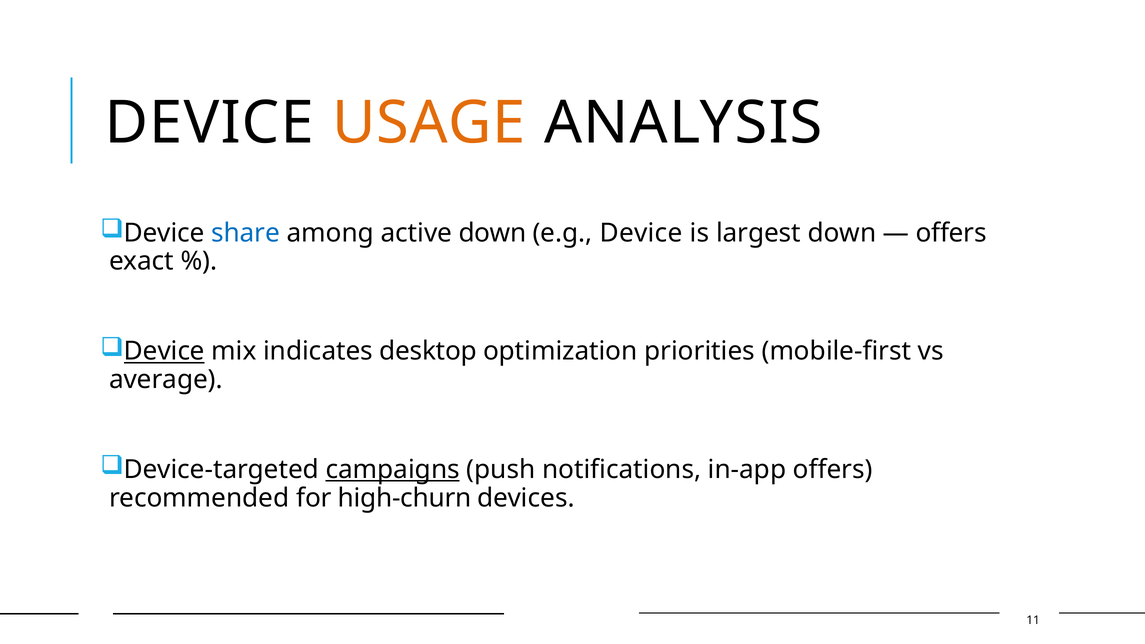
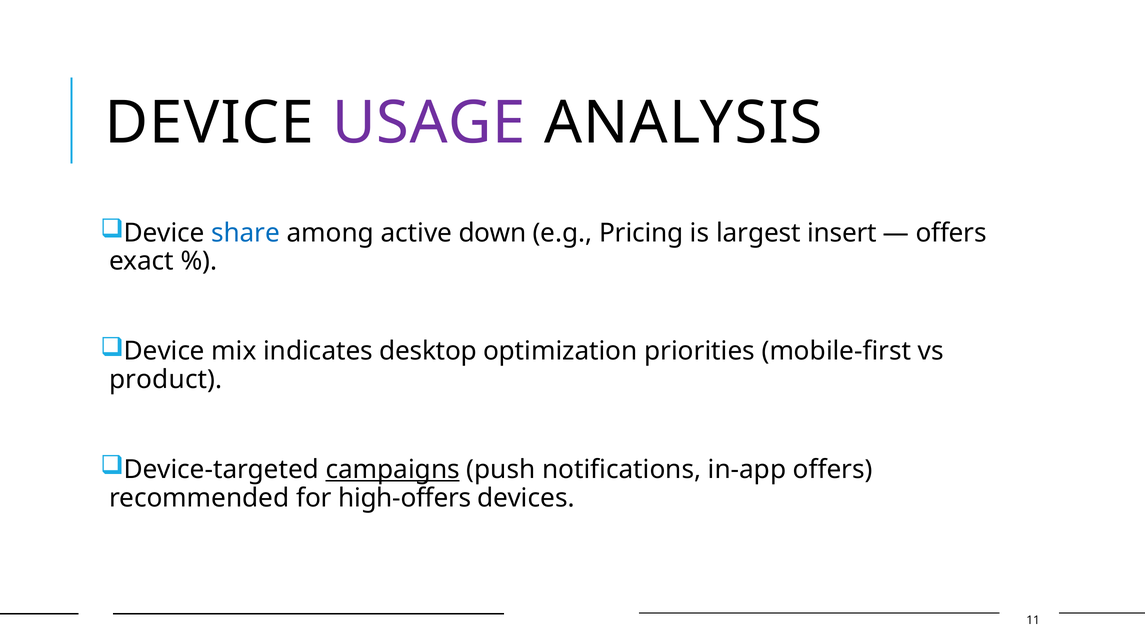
USAGE colour: orange -> purple
e.g Device: Device -> Pricing
largest down: down -> insert
Device at (164, 351) underline: present -> none
average: average -> product
high-churn: high-churn -> high-offers
